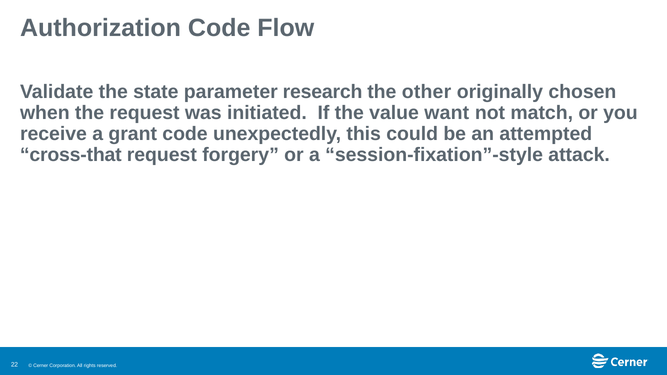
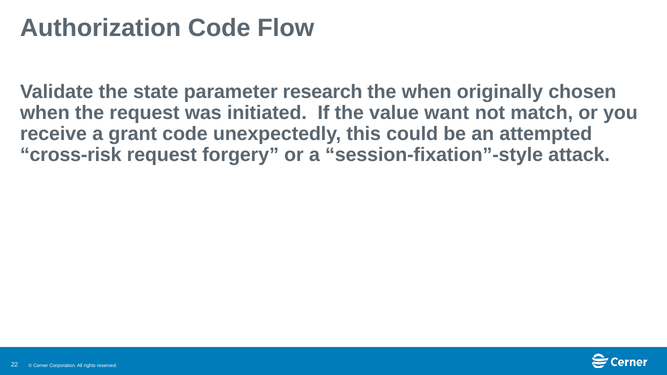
the other: other -> when
cross-that: cross-that -> cross-risk
